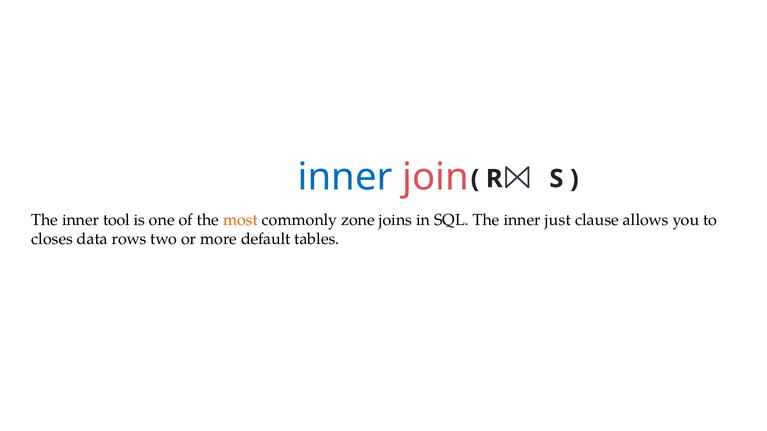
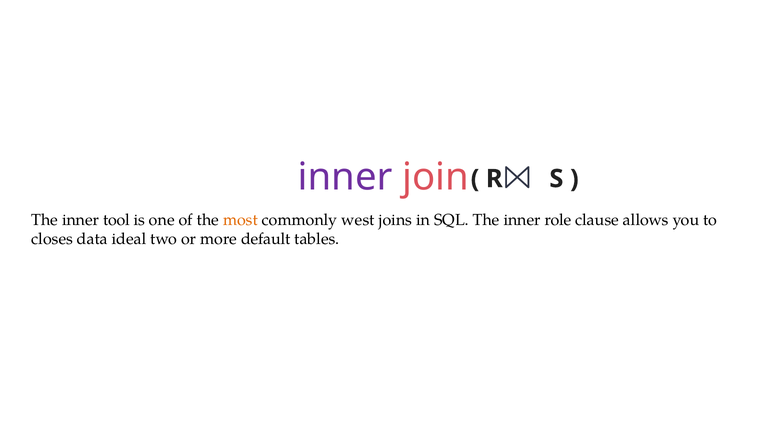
inner at (345, 177) colour: blue -> purple
zone: zone -> west
just: just -> role
rows: rows -> ideal
